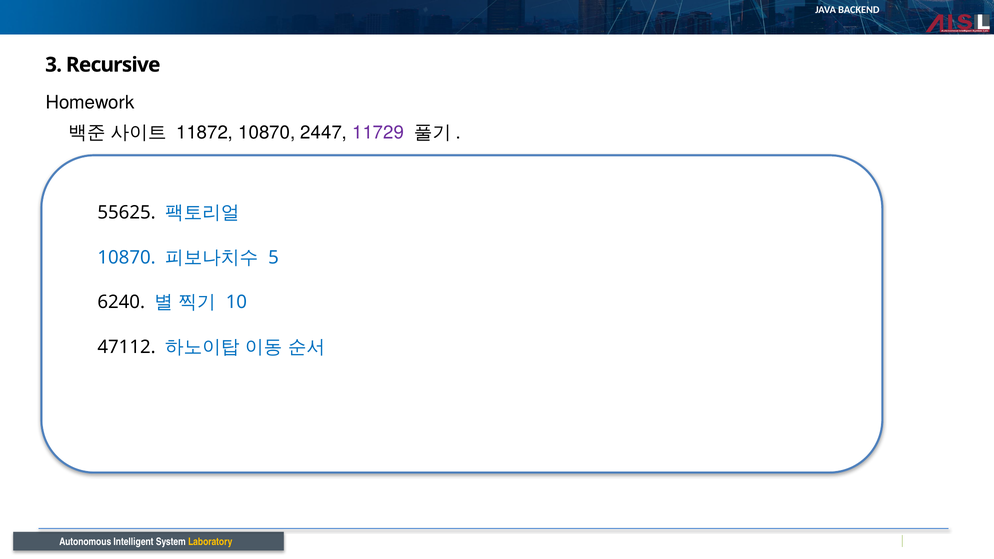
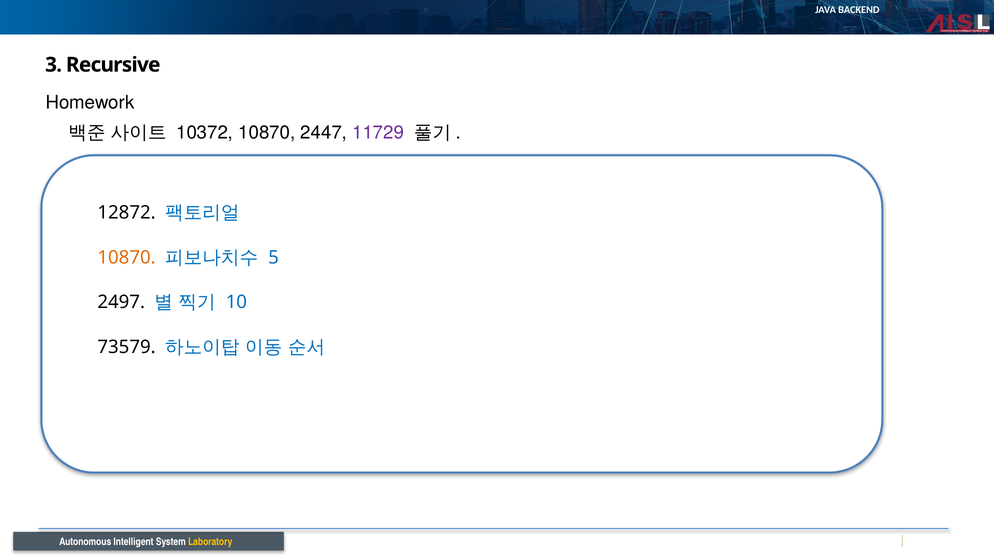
11872: 11872 -> 10372
55625: 55625 -> 12872
10870 at (127, 258) colour: blue -> orange
6240: 6240 -> 2497
47112: 47112 -> 73579
